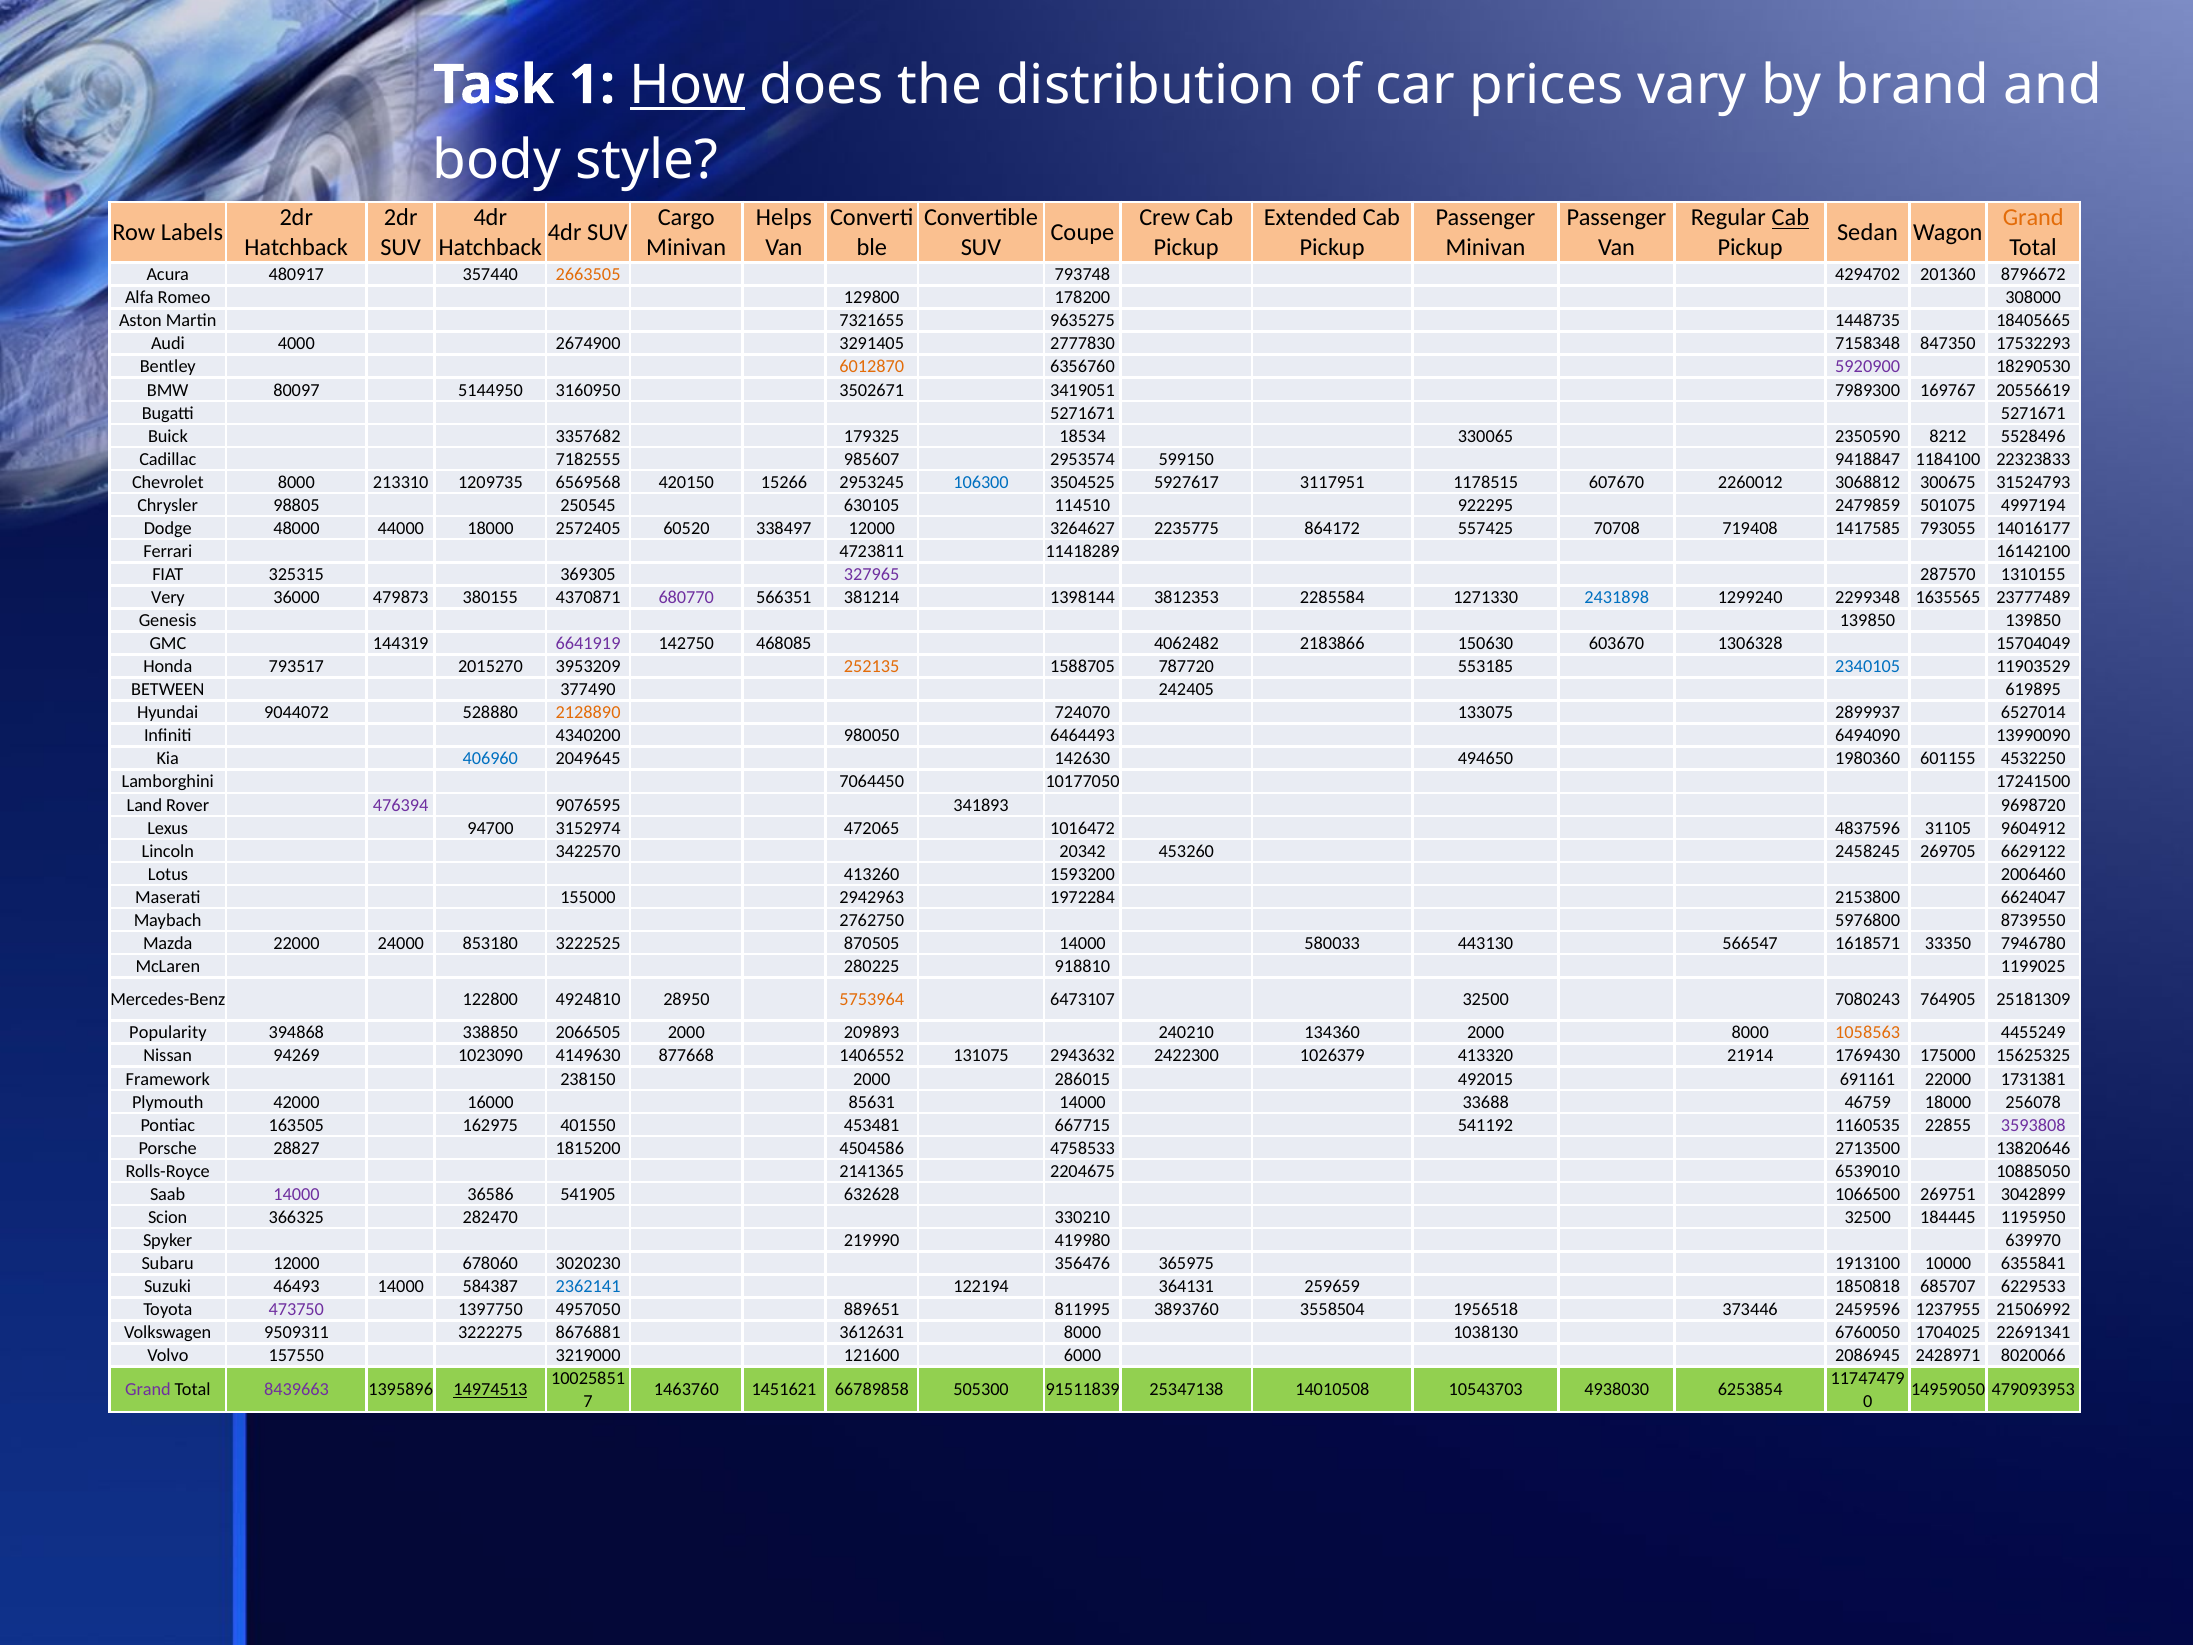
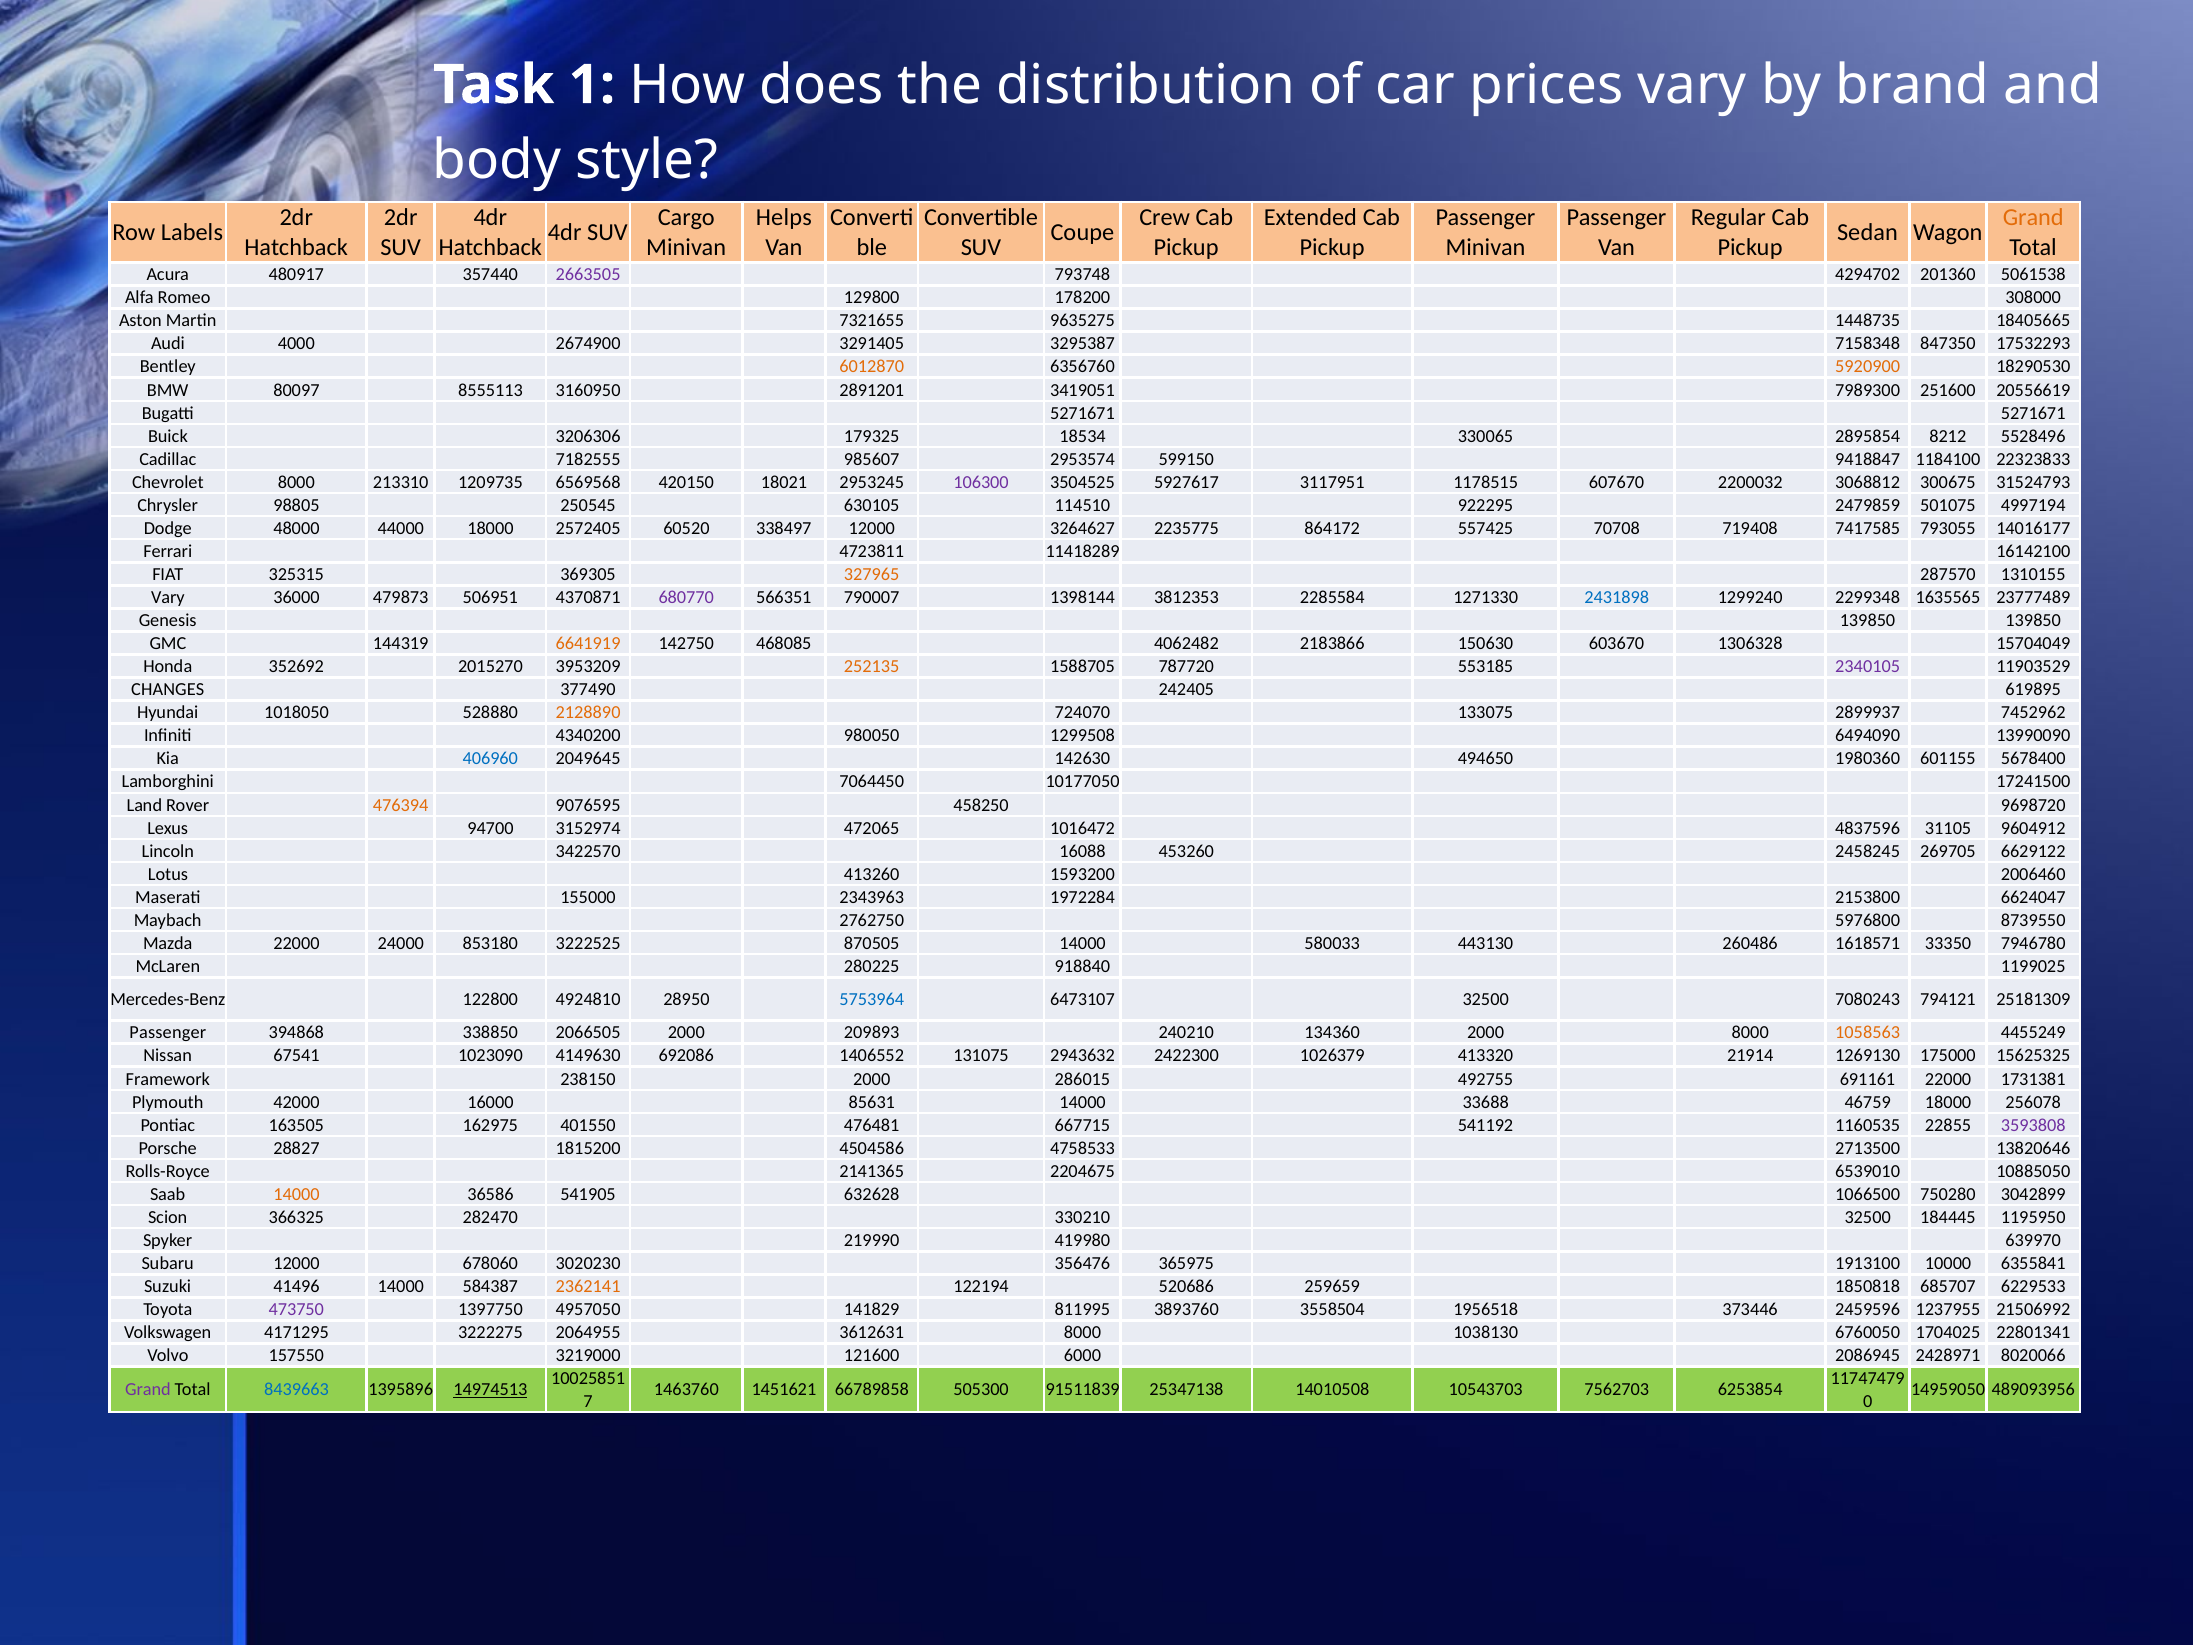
How underline: present -> none
Cab at (1790, 218) underline: present -> none
2663505 colour: orange -> purple
8796672: 8796672 -> 5061538
2777830: 2777830 -> 3295387
5920900 colour: purple -> orange
5144950: 5144950 -> 8555113
3502671: 3502671 -> 2891201
169767: 169767 -> 251600
3357682: 3357682 -> 3206306
2350590: 2350590 -> 2895854
15266: 15266 -> 18021
106300 colour: blue -> purple
2260012: 2260012 -> 2200032
1417585: 1417585 -> 7417585
327965 colour: purple -> orange
Very at (168, 597): Very -> Vary
380155: 380155 -> 506951
381214: 381214 -> 790007
6641919 colour: purple -> orange
793517: 793517 -> 352692
2340105 colour: blue -> purple
BETWEEN: BETWEEN -> CHANGES
9044072: 9044072 -> 1018050
6527014: 6527014 -> 7452962
6464493: 6464493 -> 1299508
4532250: 4532250 -> 5678400
476394 colour: purple -> orange
341893: 341893 -> 458250
20342: 20342 -> 16088
2942963: 2942963 -> 2343963
566547: 566547 -> 260486
918810: 918810 -> 918840
5753964 colour: orange -> blue
764905: 764905 -> 794121
Popularity at (168, 1033): Popularity -> Passenger
94269: 94269 -> 67541
877668: 877668 -> 692086
1769430: 1769430 -> 1269130
492015: 492015 -> 492755
453481: 453481 -> 476481
14000 at (296, 1194) colour: purple -> orange
269751: 269751 -> 750280
46493: 46493 -> 41496
2362141 colour: blue -> orange
364131: 364131 -> 520686
889651: 889651 -> 141829
9509311: 9509311 -> 4171295
8676881: 8676881 -> 2064955
22691341: 22691341 -> 22801341
8439663 colour: purple -> blue
4938030: 4938030 -> 7562703
479093953: 479093953 -> 489093956
